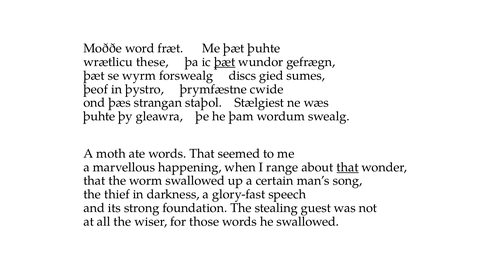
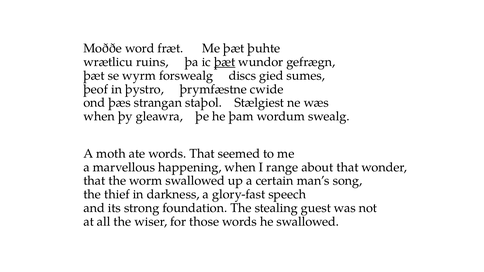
these: these -> ruins
þuhte at (99, 116): þuhte -> when
that at (348, 167) underline: present -> none
